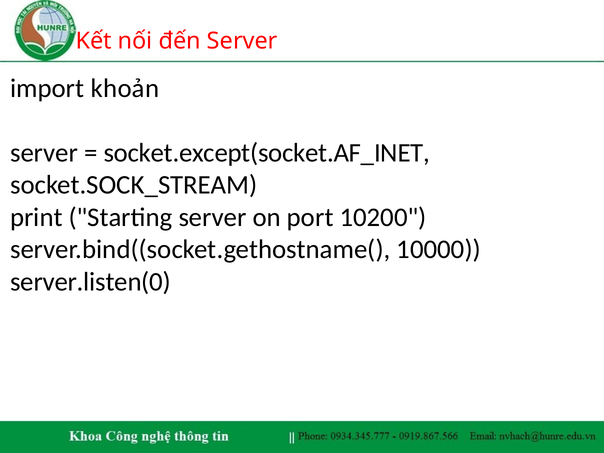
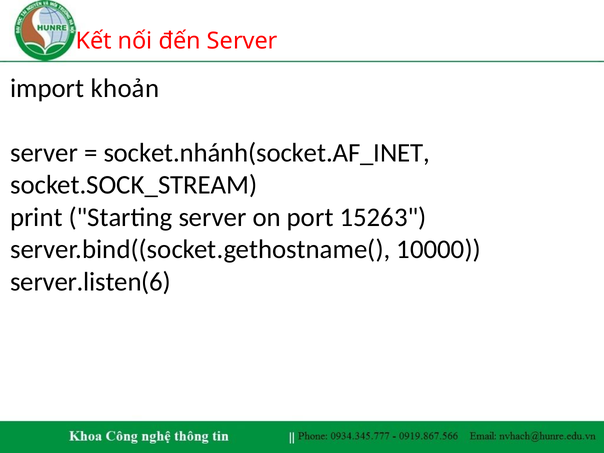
socket.except(socket.AF_INET: socket.except(socket.AF_INET -> socket.nhánh(socket.AF_INET
10200: 10200 -> 15263
server.listen(0: server.listen(0 -> server.listen(6
